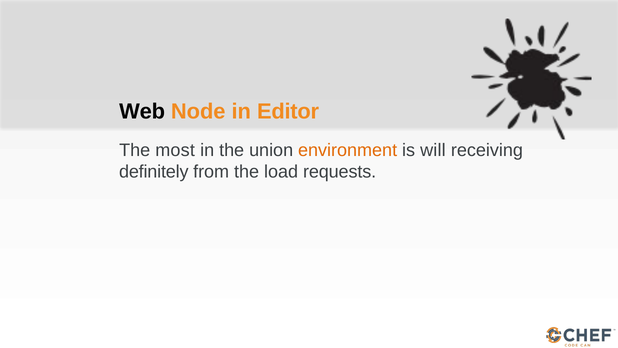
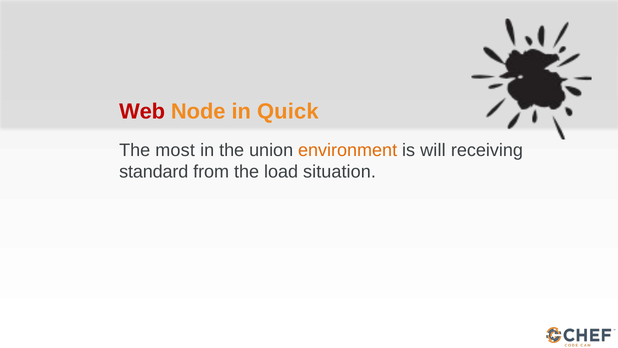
Web colour: black -> red
Editor: Editor -> Quick
definitely: definitely -> standard
requests: requests -> situation
